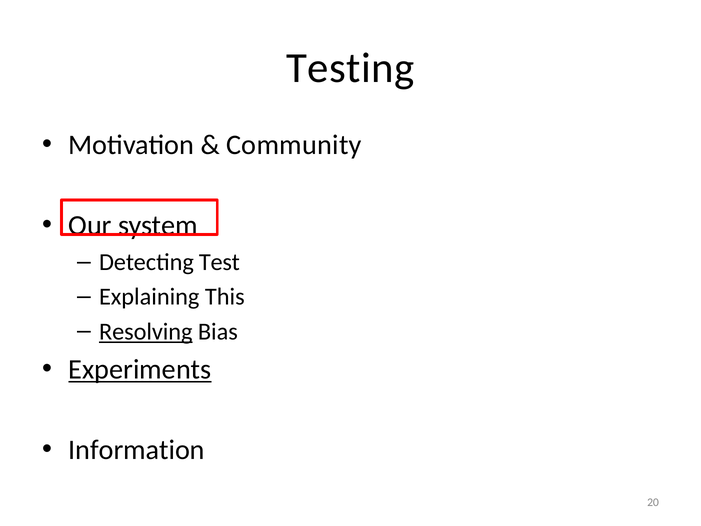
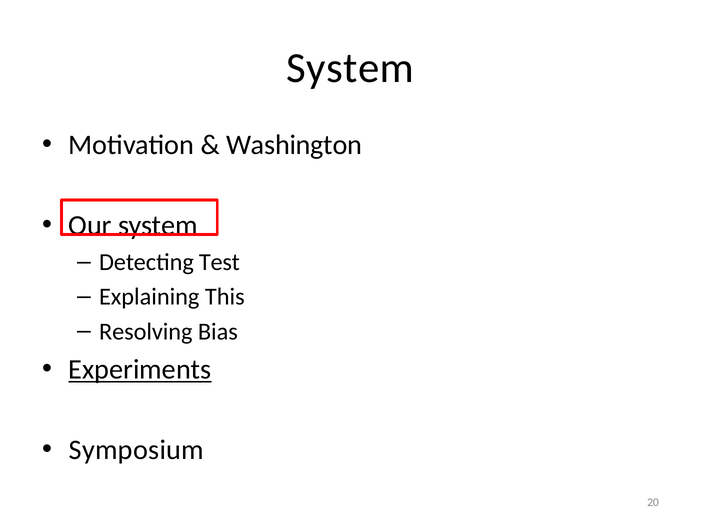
Testing at (350, 68): Testing -> System
Community: Community -> Washington
Resolving underline: present -> none
Information: Information -> Symposium
